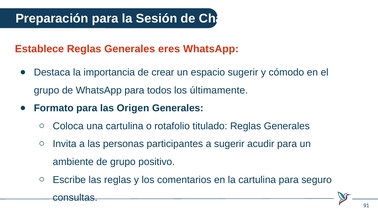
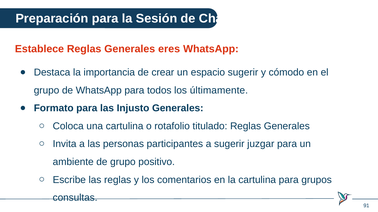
Origen: Origen -> Injusto
acudir: acudir -> juzgar
seguro: seguro -> grupos
